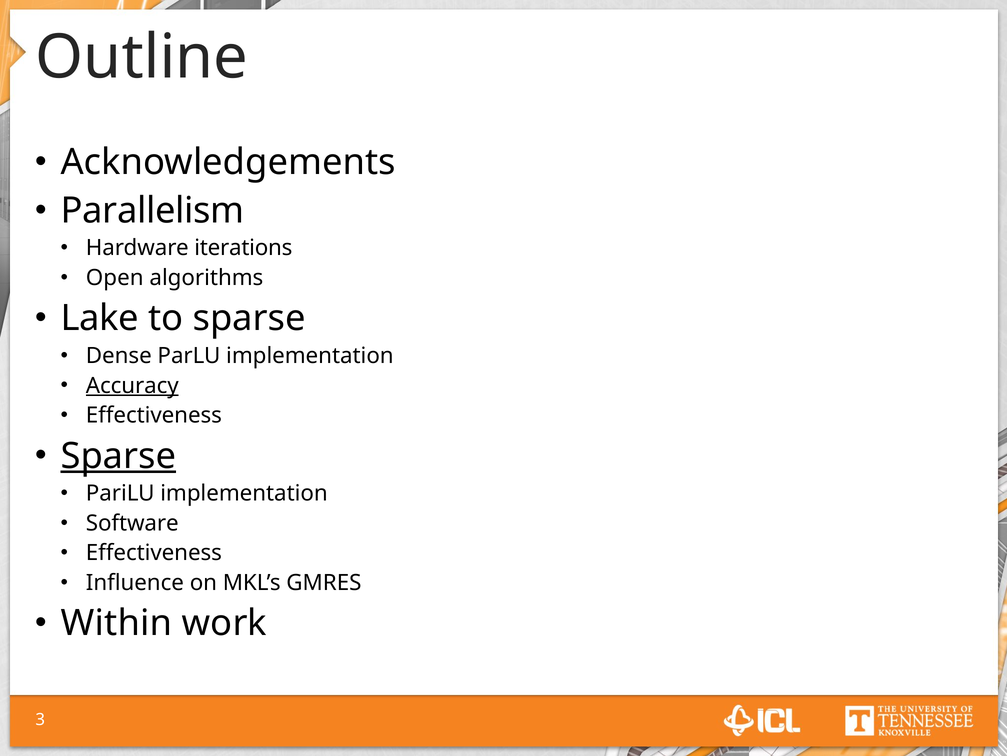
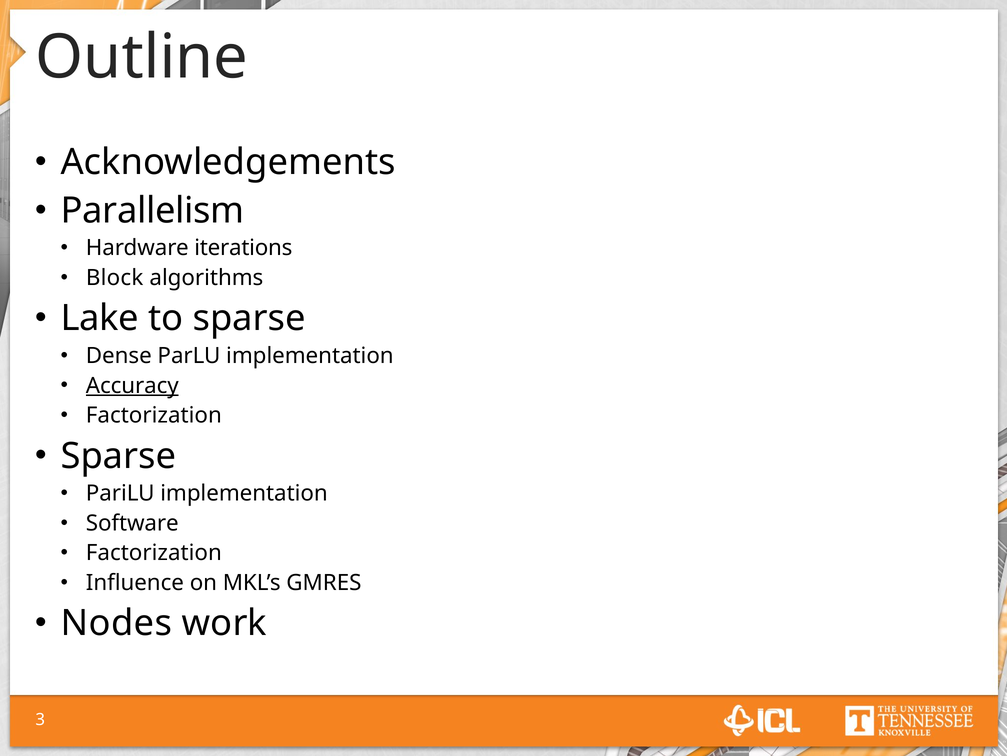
Open: Open -> Block
Effectiveness at (154, 415): Effectiveness -> Factorization
Sparse at (118, 456) underline: present -> none
Effectiveness at (154, 552): Effectiveness -> Factorization
Within: Within -> Nodes
